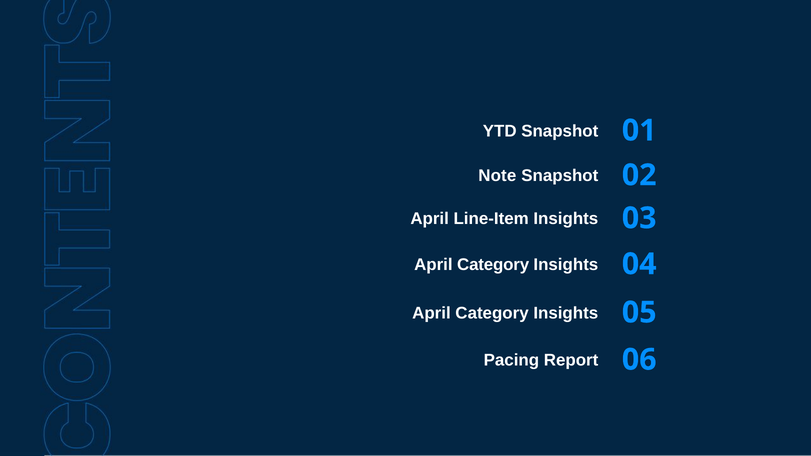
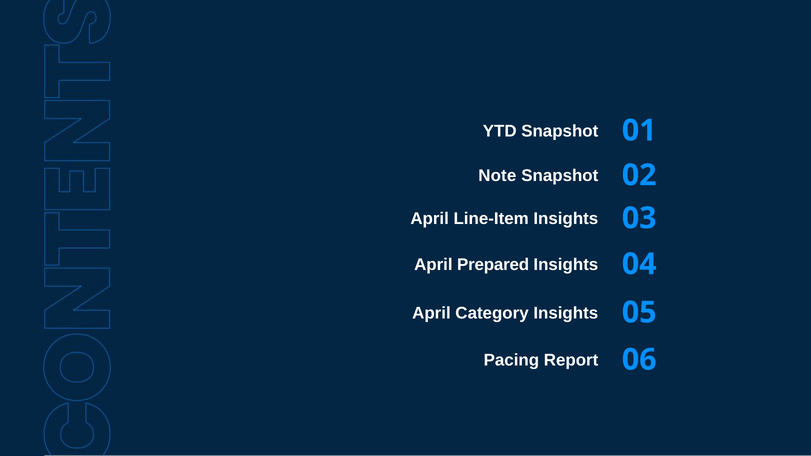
Category at (493, 265): Category -> Prepared
